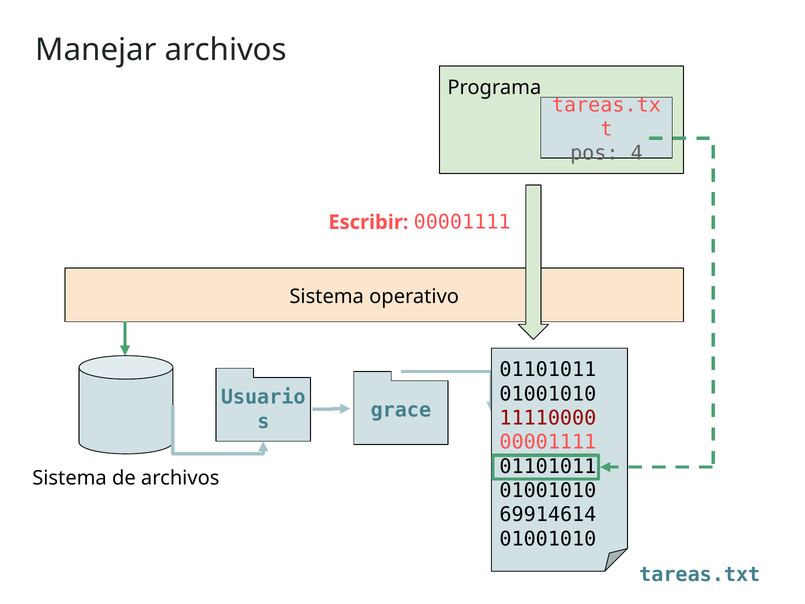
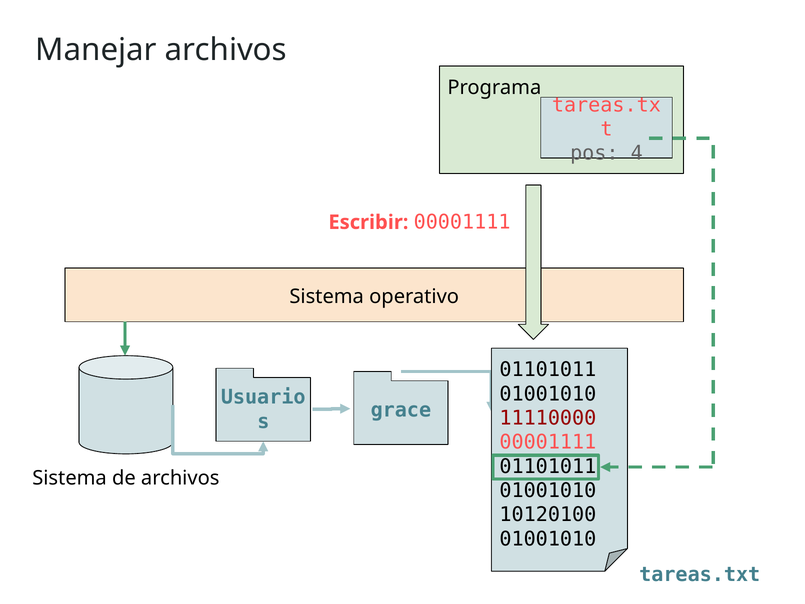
69914614: 69914614 -> 10120100
